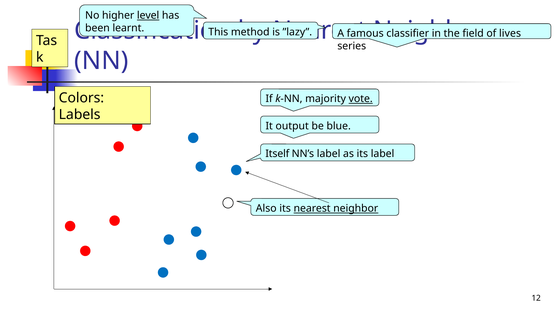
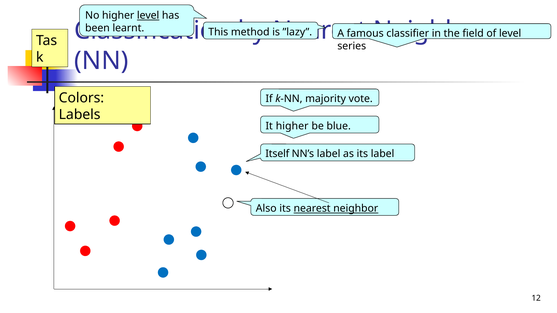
of lives: lives -> level
vote underline: present -> none
It output: output -> higher
